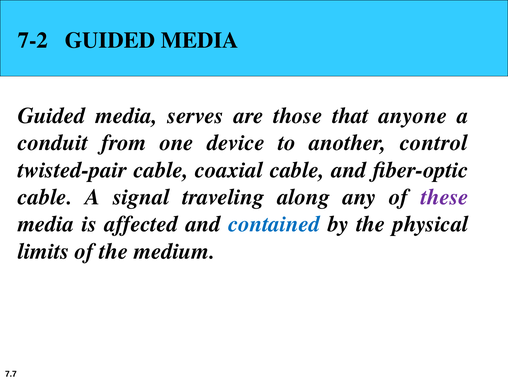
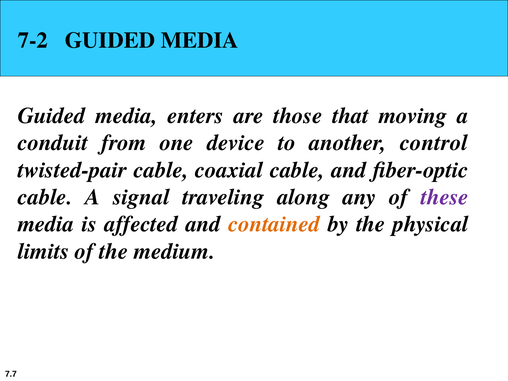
serves: serves -> enters
anyone: anyone -> moving
contained colour: blue -> orange
